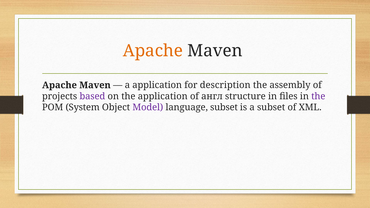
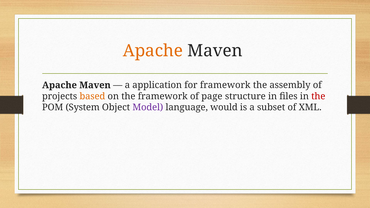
for description: description -> framework
based colour: purple -> orange
the application: application -> framework
англ: англ -> page
the at (318, 96) colour: purple -> red
language subset: subset -> would
